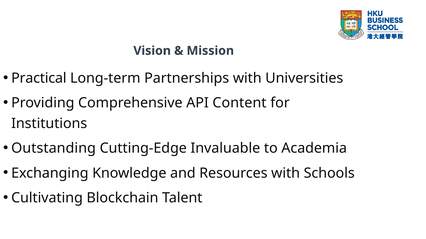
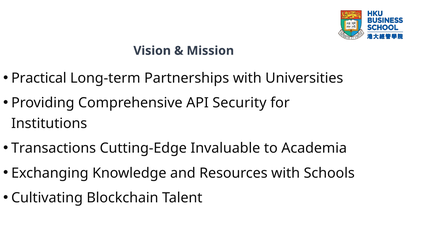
Content: Content -> Security
Outstanding: Outstanding -> Transactions
